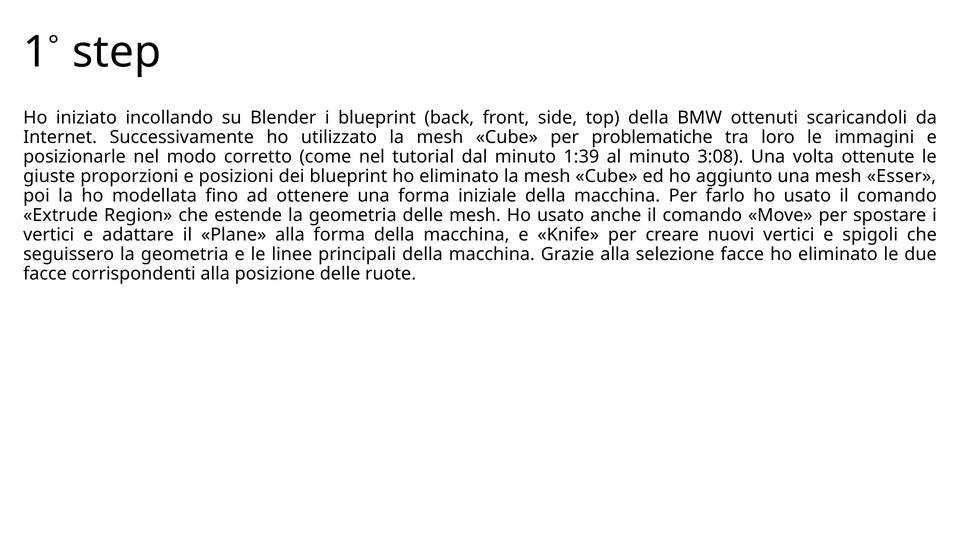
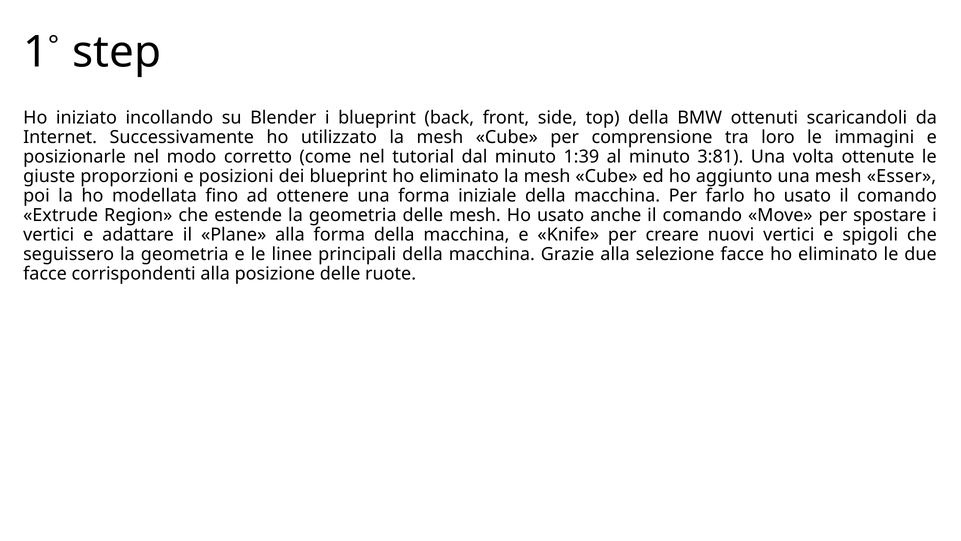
problematiche: problematiche -> comprensione
3:08: 3:08 -> 3:81
